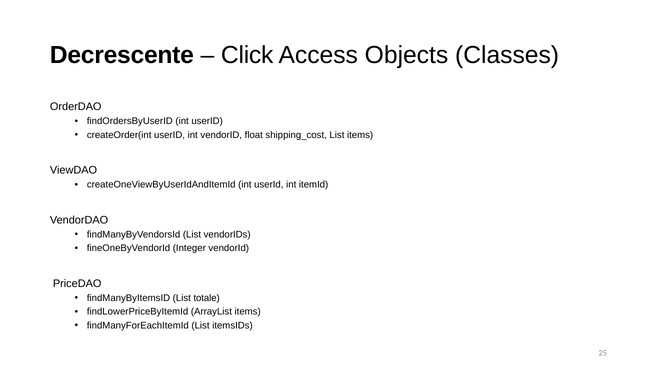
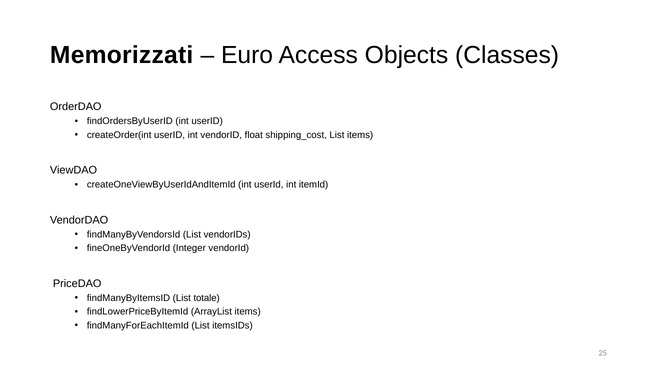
Decrescente: Decrescente -> Memorizzati
Click: Click -> Euro
